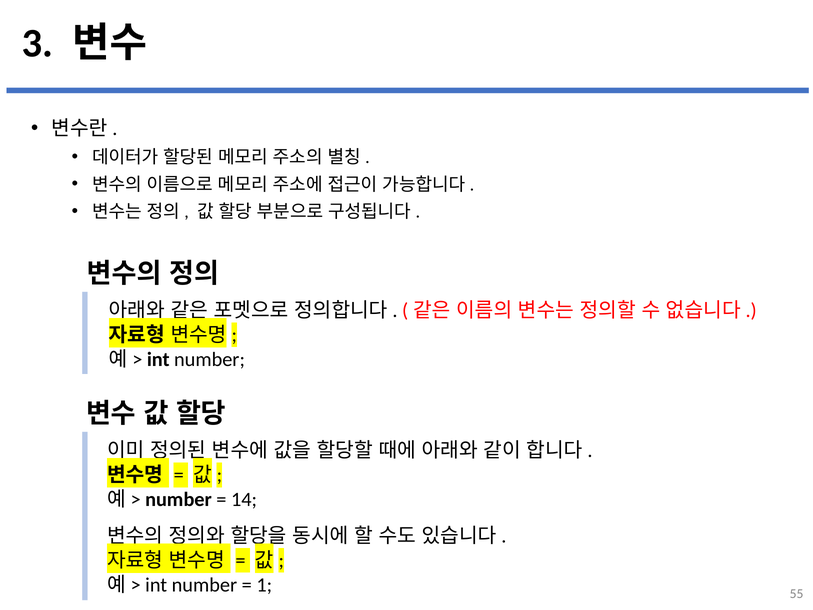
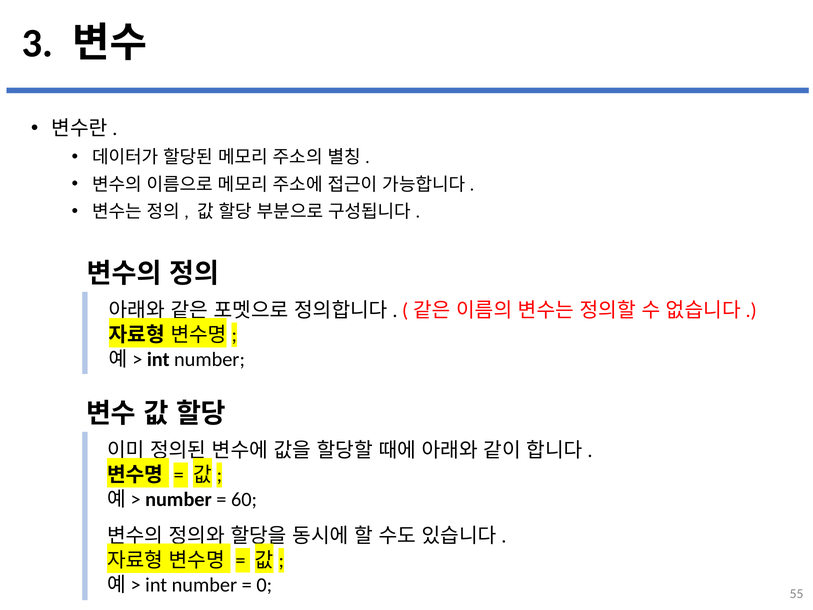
14: 14 -> 60
1: 1 -> 0
